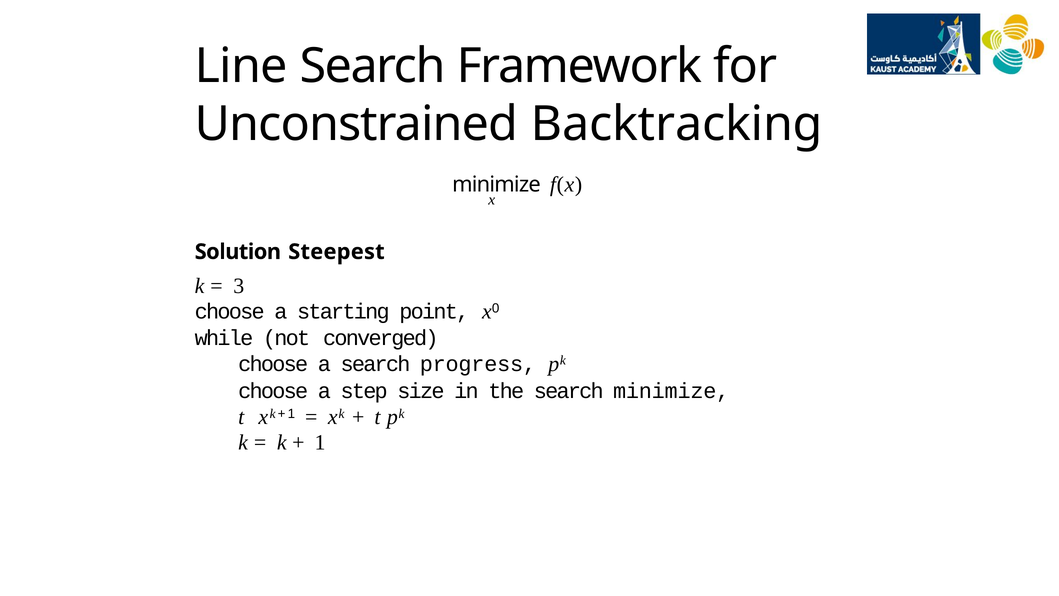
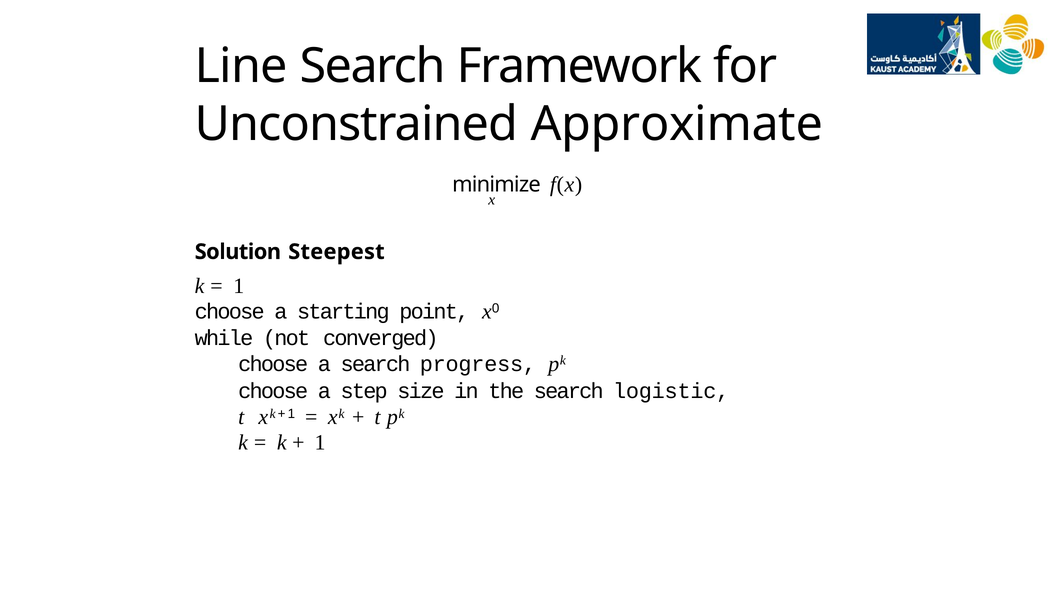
Backtracking: Backtracking -> Approximate
3 at (239, 286): 3 -> 1
search minimize: minimize -> logistic
